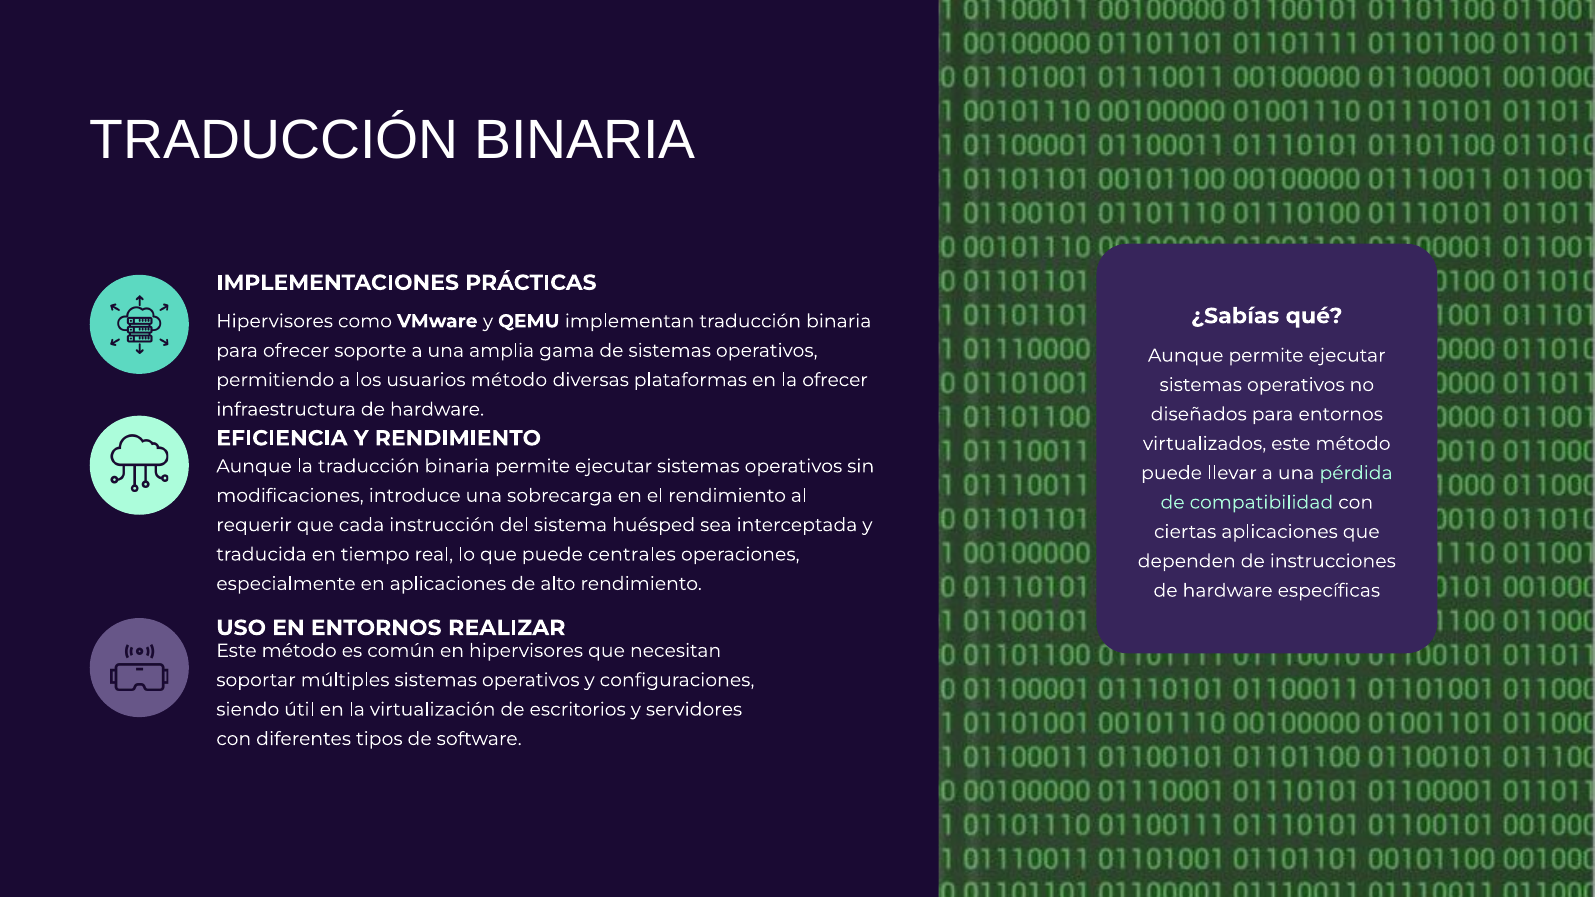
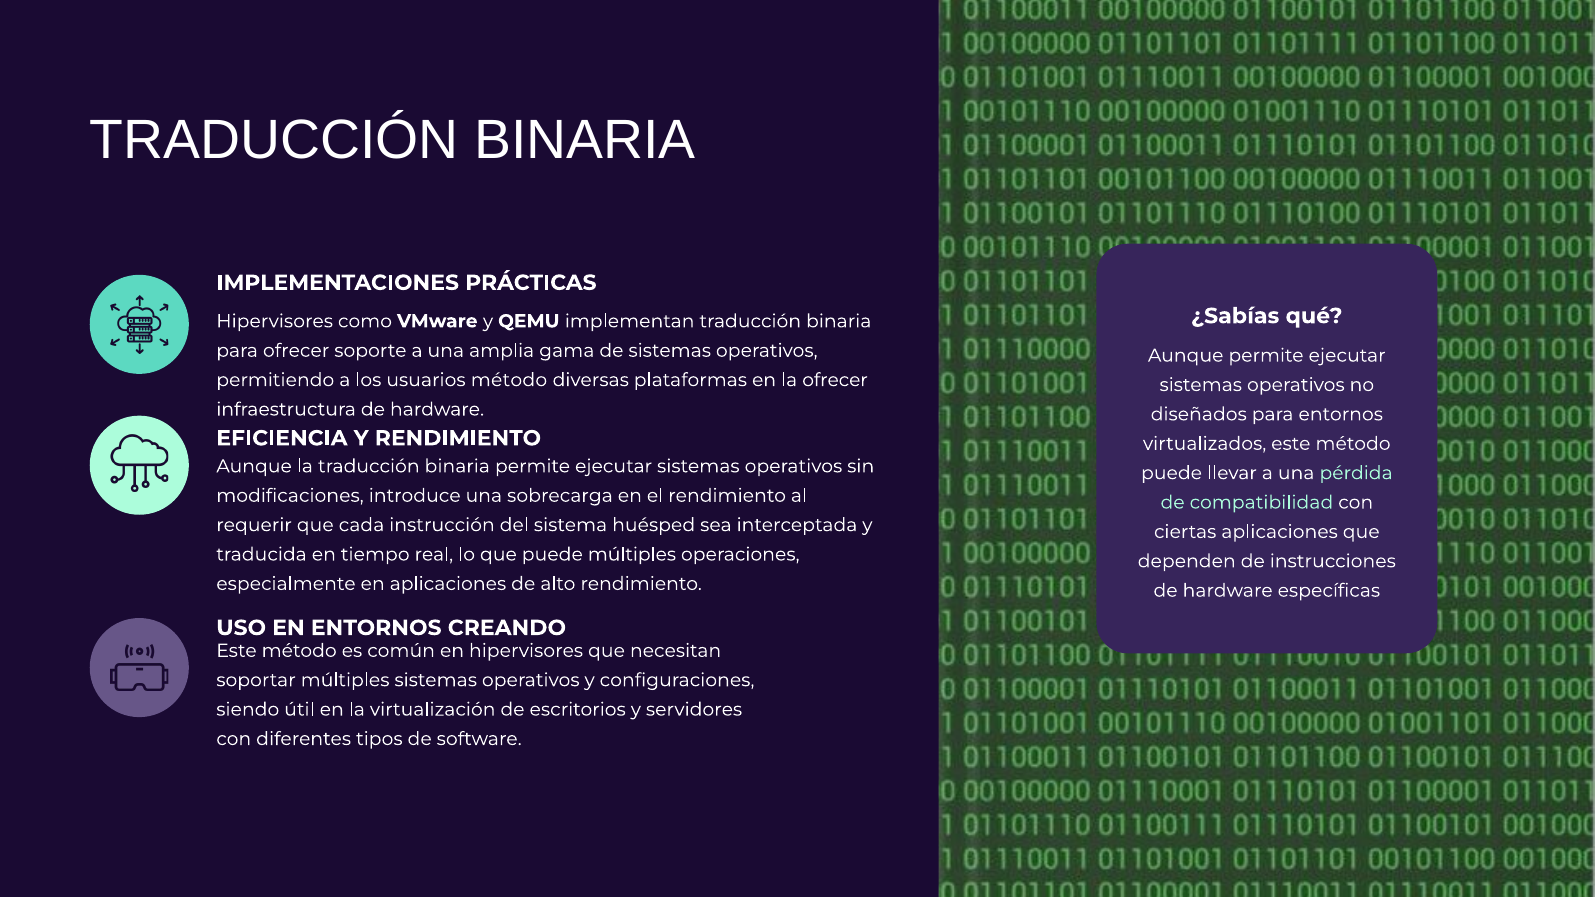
puede centrales: centrales -> múltiples
REALIZAR: REALIZAR -> CREANDO
